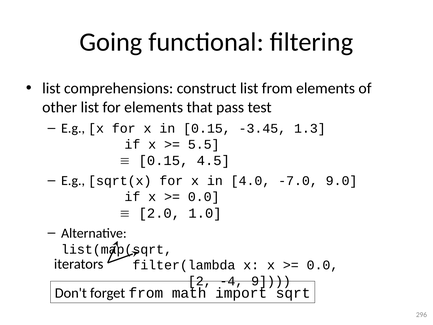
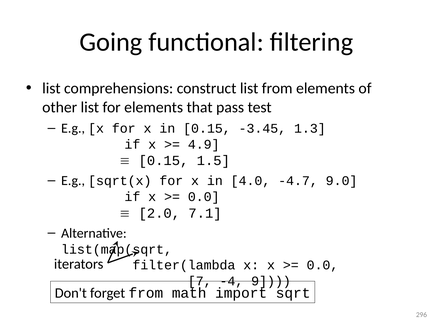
5.5: 5.5 -> 4.9
4.5: 4.5 -> 1.5
-7.0: -7.0 -> -4.7
1.0: 1.0 -> 7.1
2: 2 -> 7
